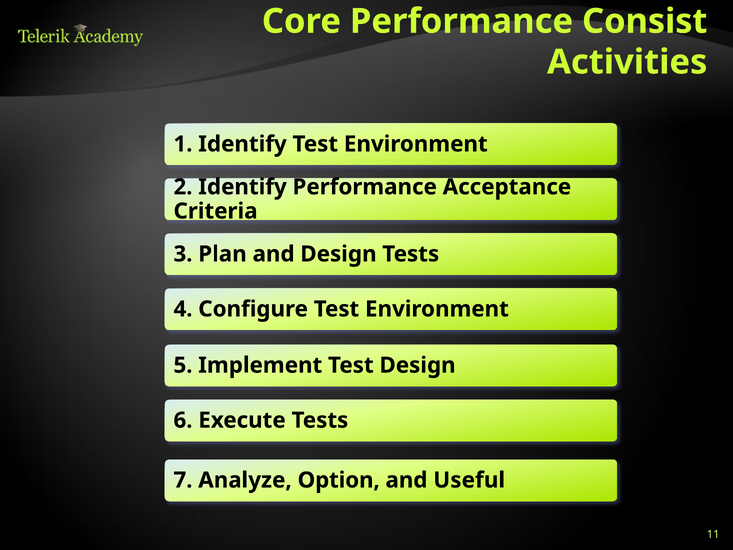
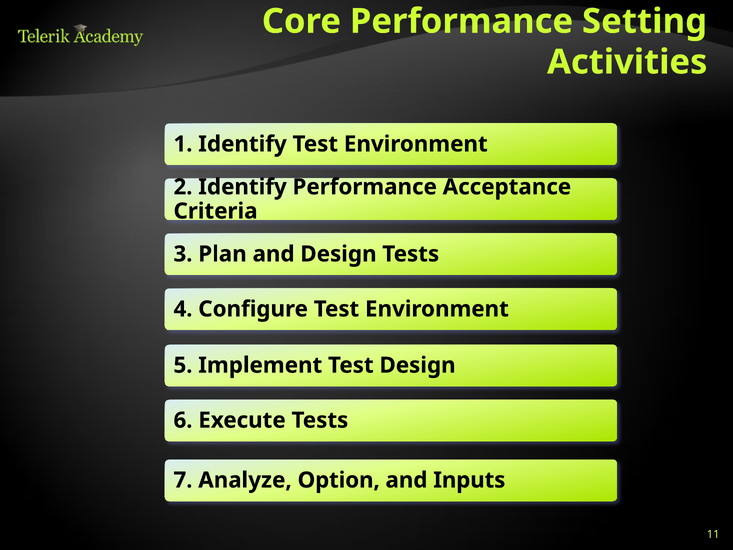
Consist: Consist -> Setting
Useful: Useful -> Inputs
